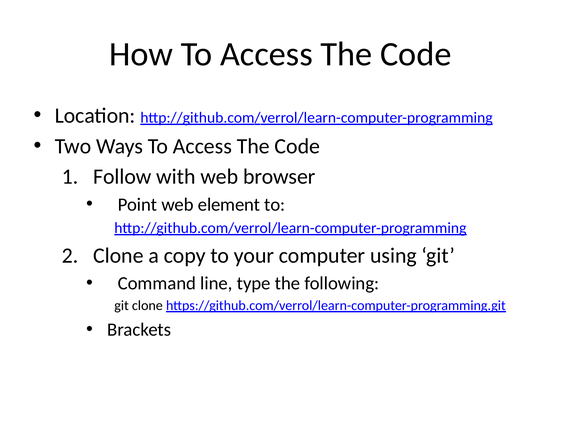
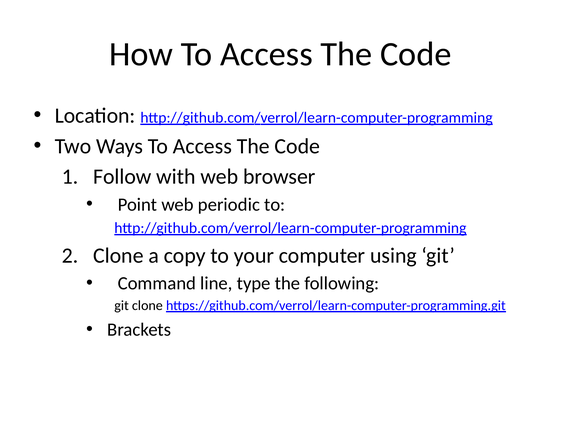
element: element -> periodic
